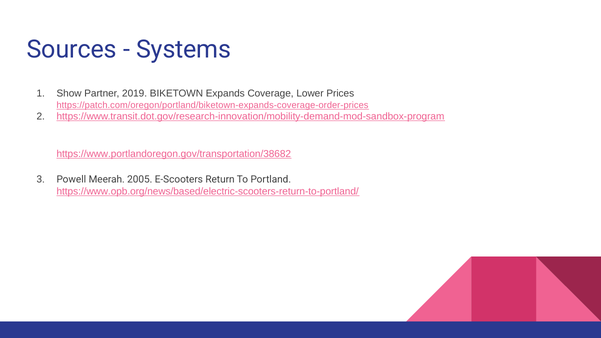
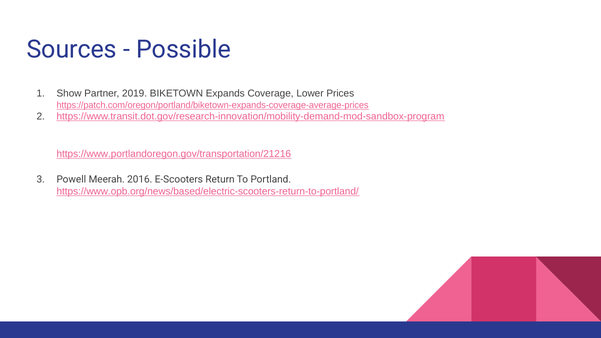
Systems: Systems -> Possible
https://patch.com/oregon/portland/biketown-expands-coverage-order-prices: https://patch.com/oregon/portland/biketown-expands-coverage-order-prices -> https://patch.com/oregon/portland/biketown-expands-coverage-average-prices
https://www.portlandoregon.gov/transportation/38682: https://www.portlandoregon.gov/transportation/38682 -> https://www.portlandoregon.gov/transportation/21216
2005: 2005 -> 2016
